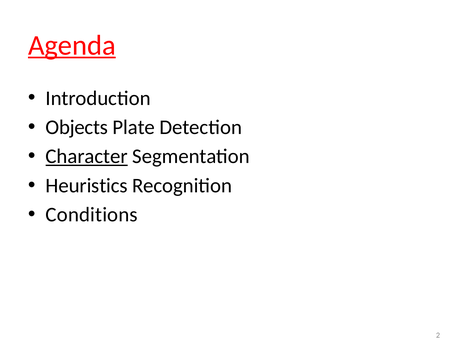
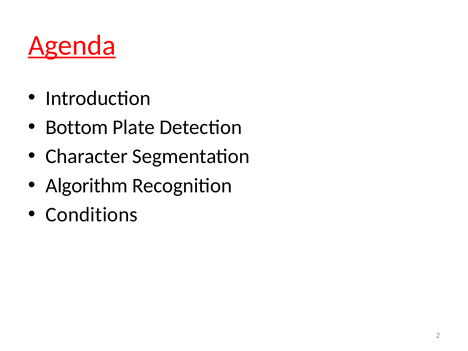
Objects: Objects -> Bottom
Character underline: present -> none
Heuristics: Heuristics -> Algorithm
